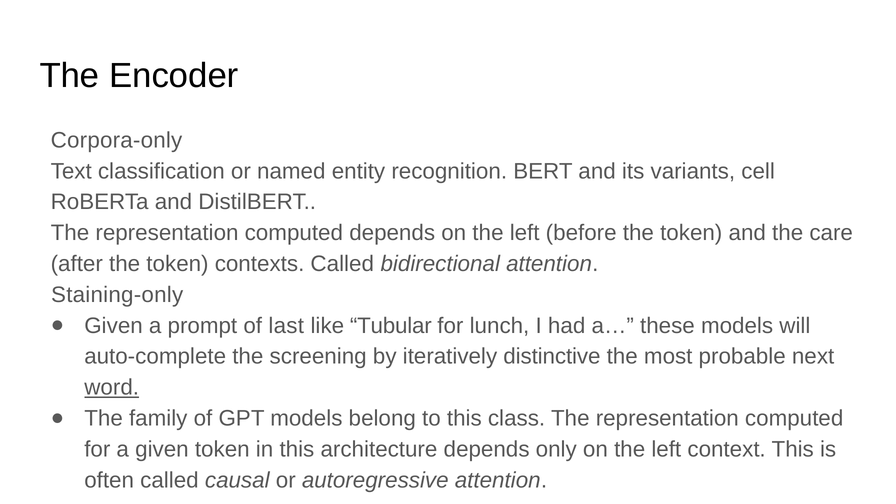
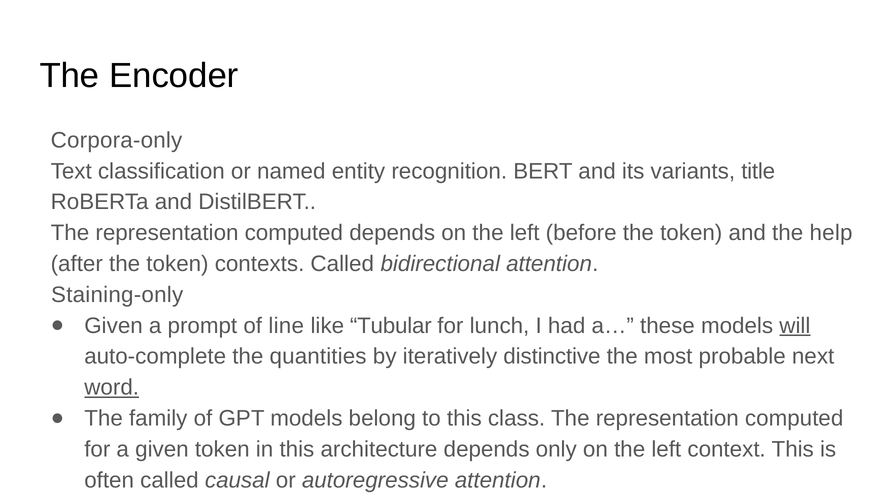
cell: cell -> title
care: care -> help
last: last -> line
will underline: none -> present
screening: screening -> quantities
